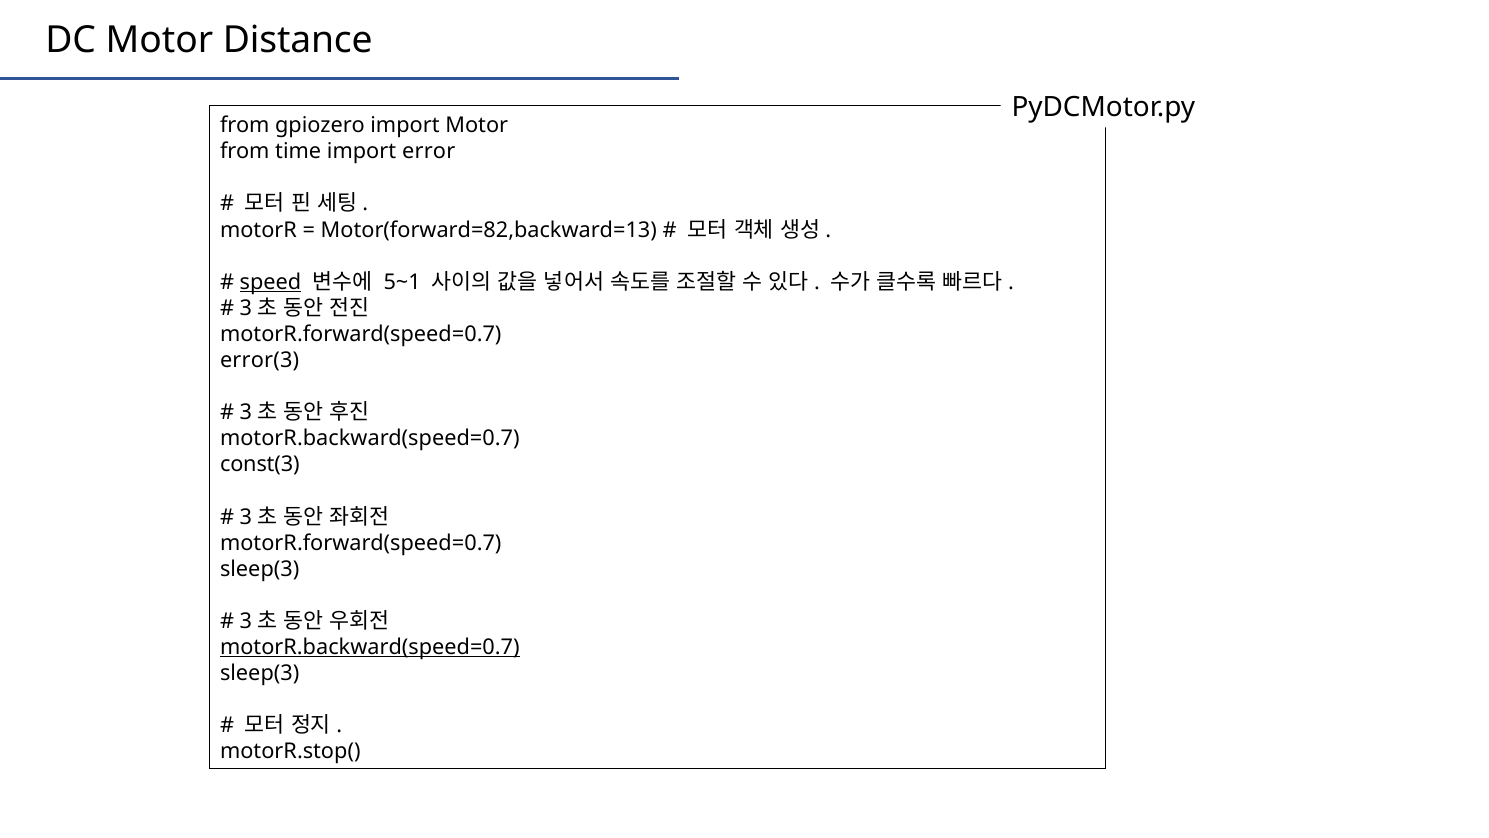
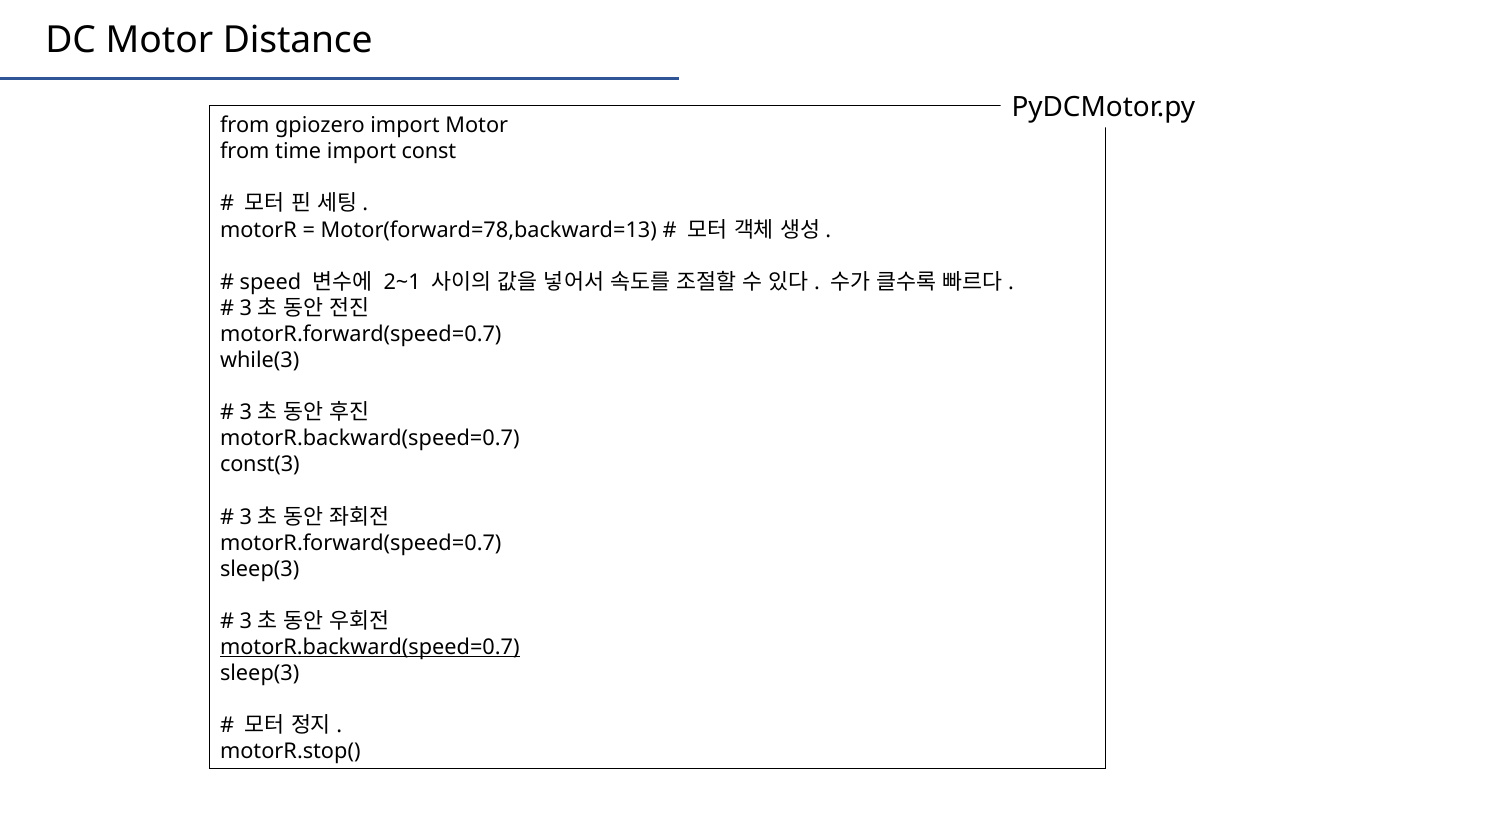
error: error -> const
Motor(forward=82,backward=13: Motor(forward=82,backward=13 -> Motor(forward=78,backward=13
speed underline: present -> none
5~1: 5~1 -> 2~1
error(3: error(3 -> while(3
